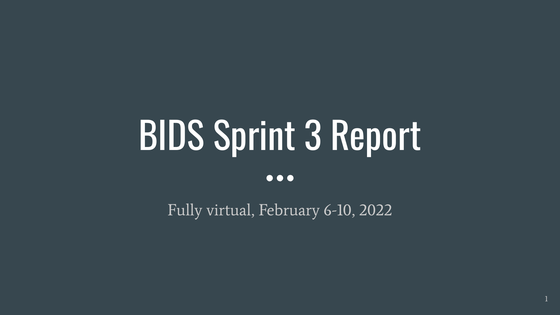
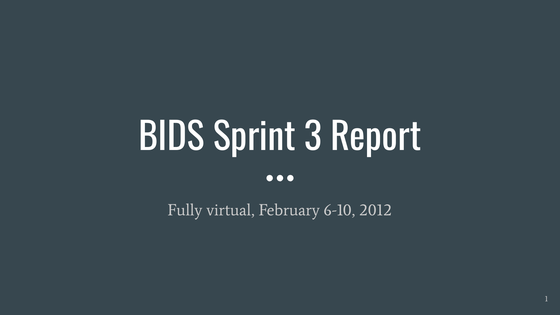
2022: 2022 -> 2012
